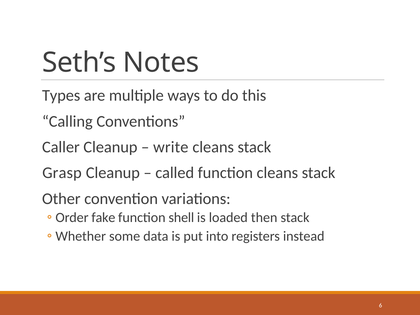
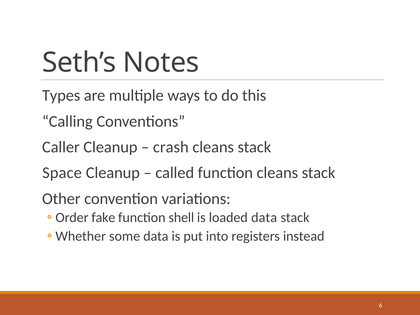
write: write -> crash
Grasp: Grasp -> Space
loaded then: then -> data
